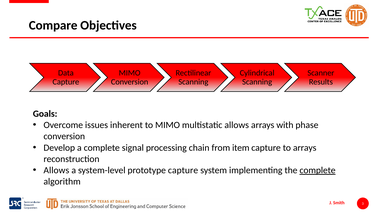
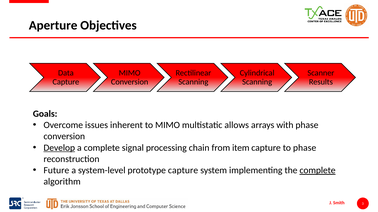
Compare: Compare -> Aperture
Develop underline: none -> present
to arrays: arrays -> phase
Allows at (56, 171): Allows -> Future
